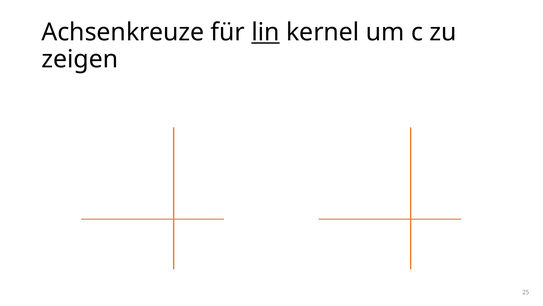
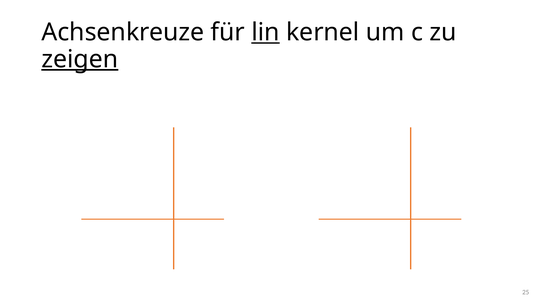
zeigen underline: none -> present
